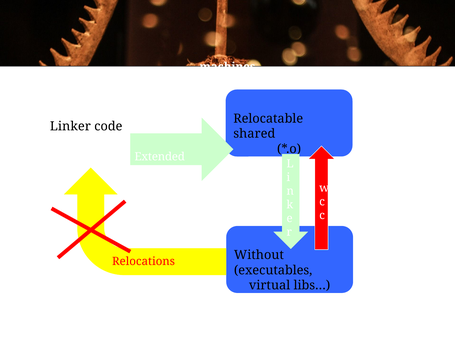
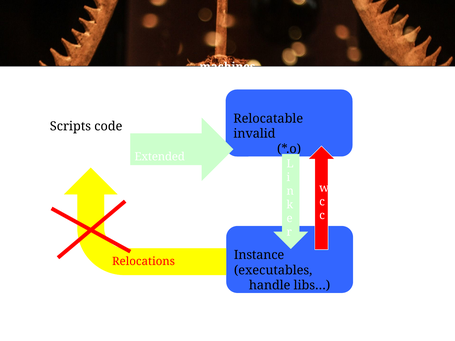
Linker: Linker -> Scripts
shared: shared -> invalid
Without: Without -> Instance
virtual: virtual -> handle
